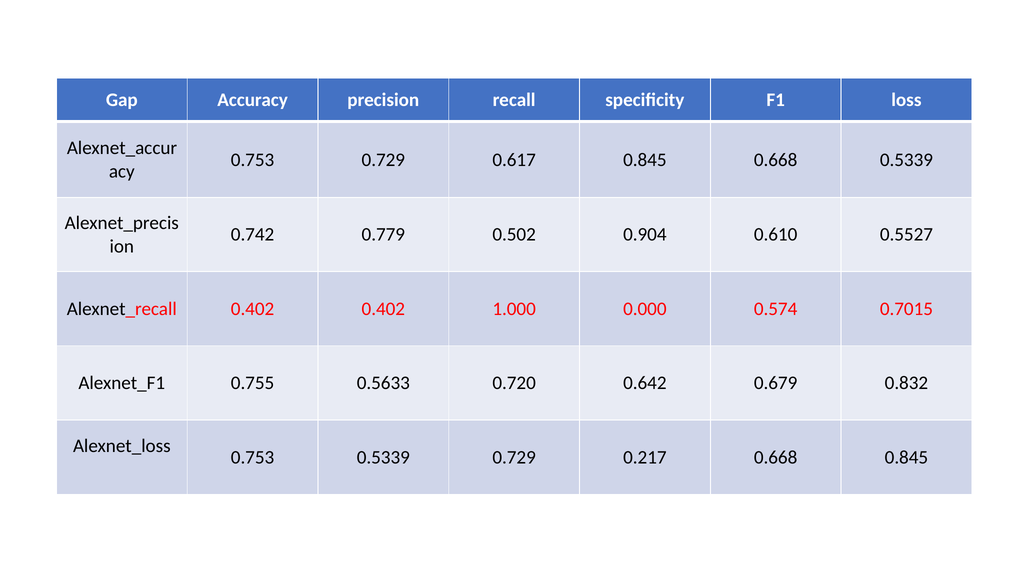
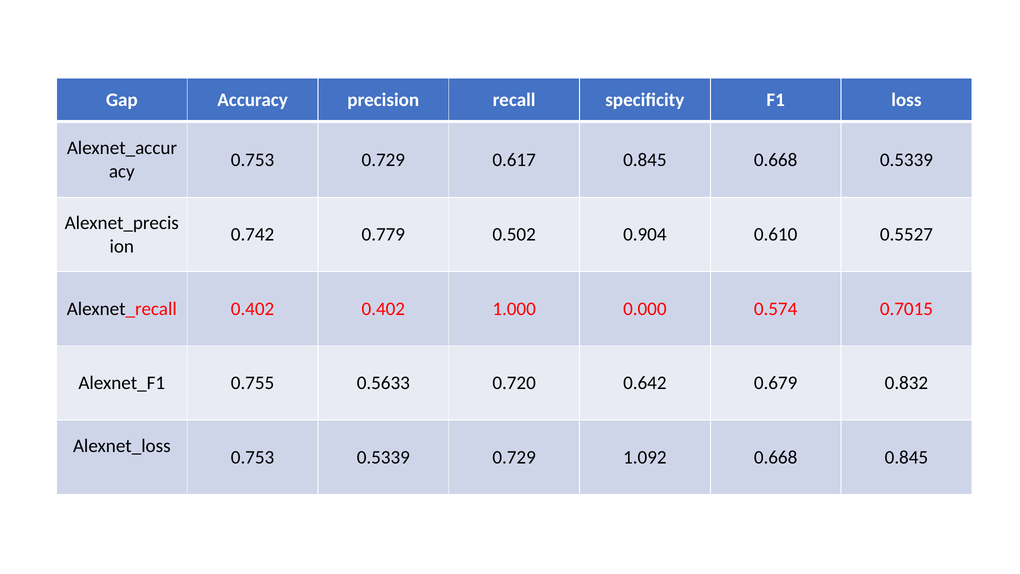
0.217: 0.217 -> 1.092
